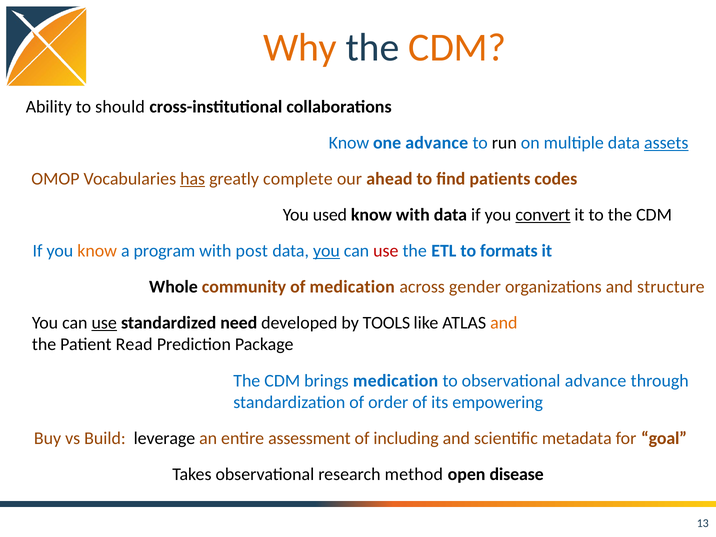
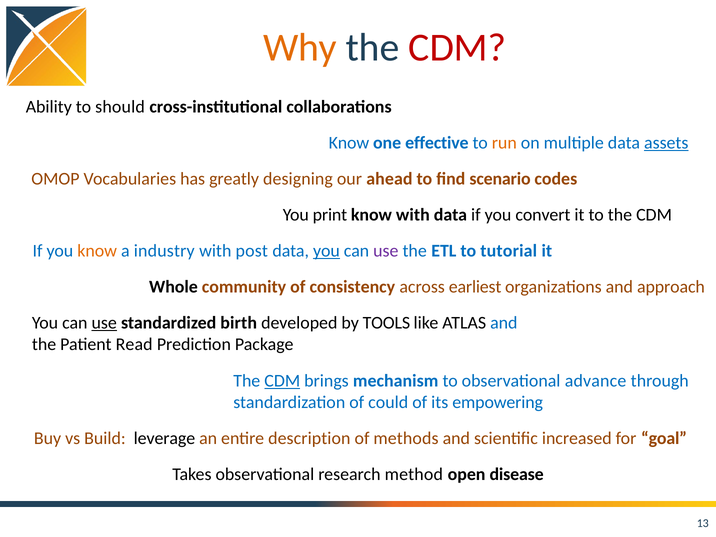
CDM at (457, 48) colour: orange -> red
one advance: advance -> effective
run colour: black -> orange
has underline: present -> none
complete: complete -> designing
patients: patients -> scenario
used: used -> print
convert underline: present -> none
program: program -> industry
use at (386, 251) colour: red -> purple
formats: formats -> tutorial
of medication: medication -> consistency
gender: gender -> earliest
structure: structure -> approach
need: need -> birth
and at (504, 323) colour: orange -> blue
CDM at (282, 381) underline: none -> present
brings medication: medication -> mechanism
order: order -> could
assessment: assessment -> description
including: including -> methods
metadata: metadata -> increased
